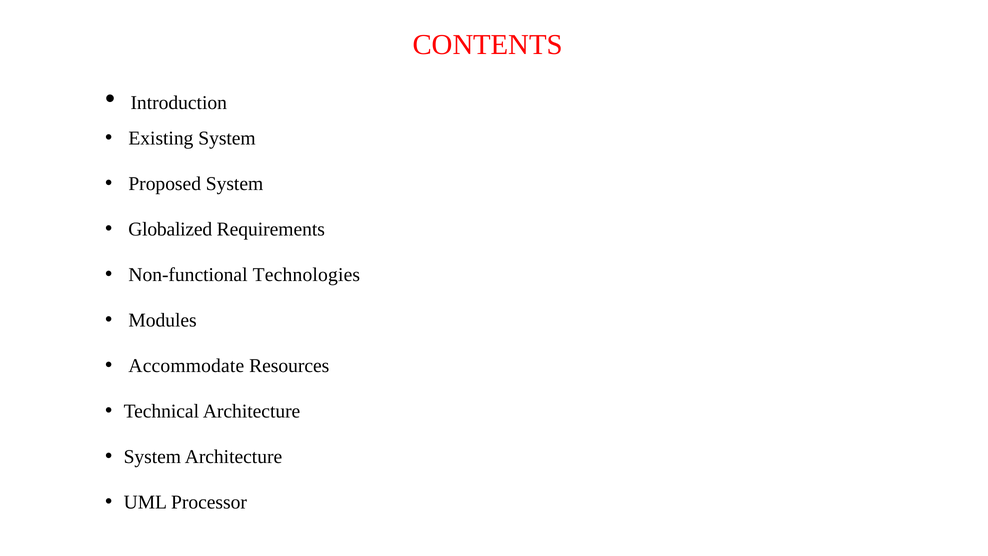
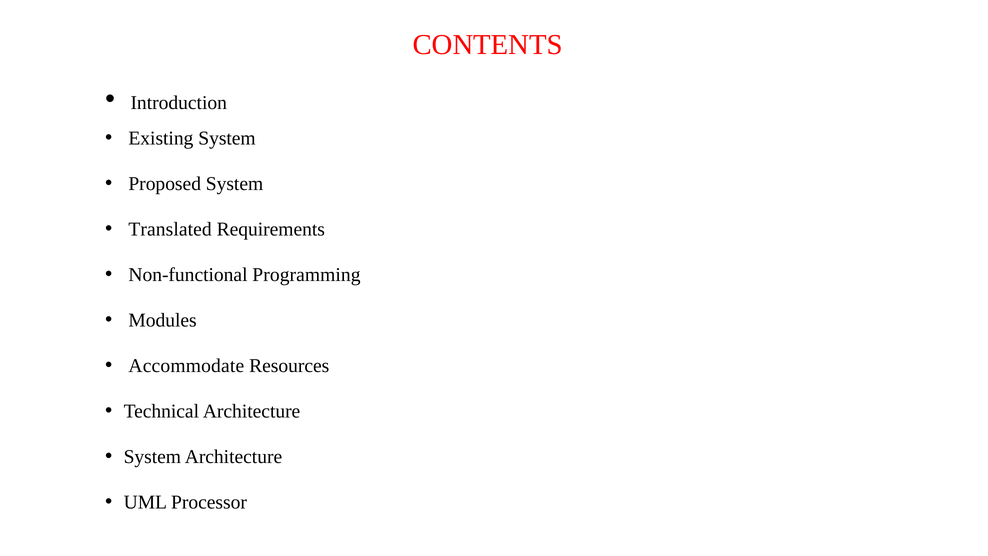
Globalized: Globalized -> Translated
Technologies: Technologies -> Programming
